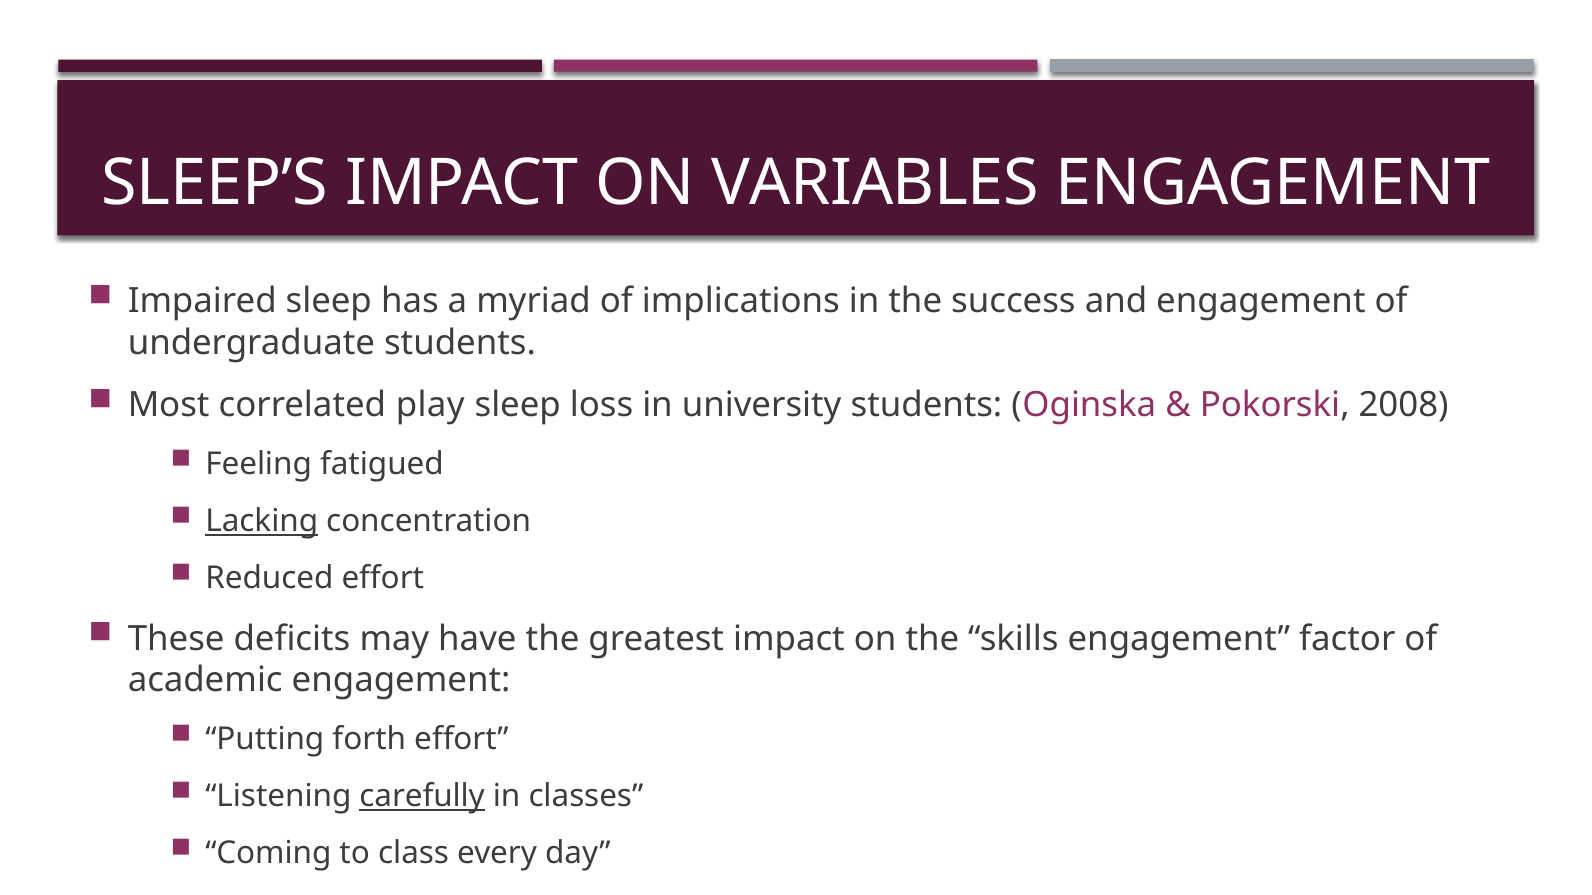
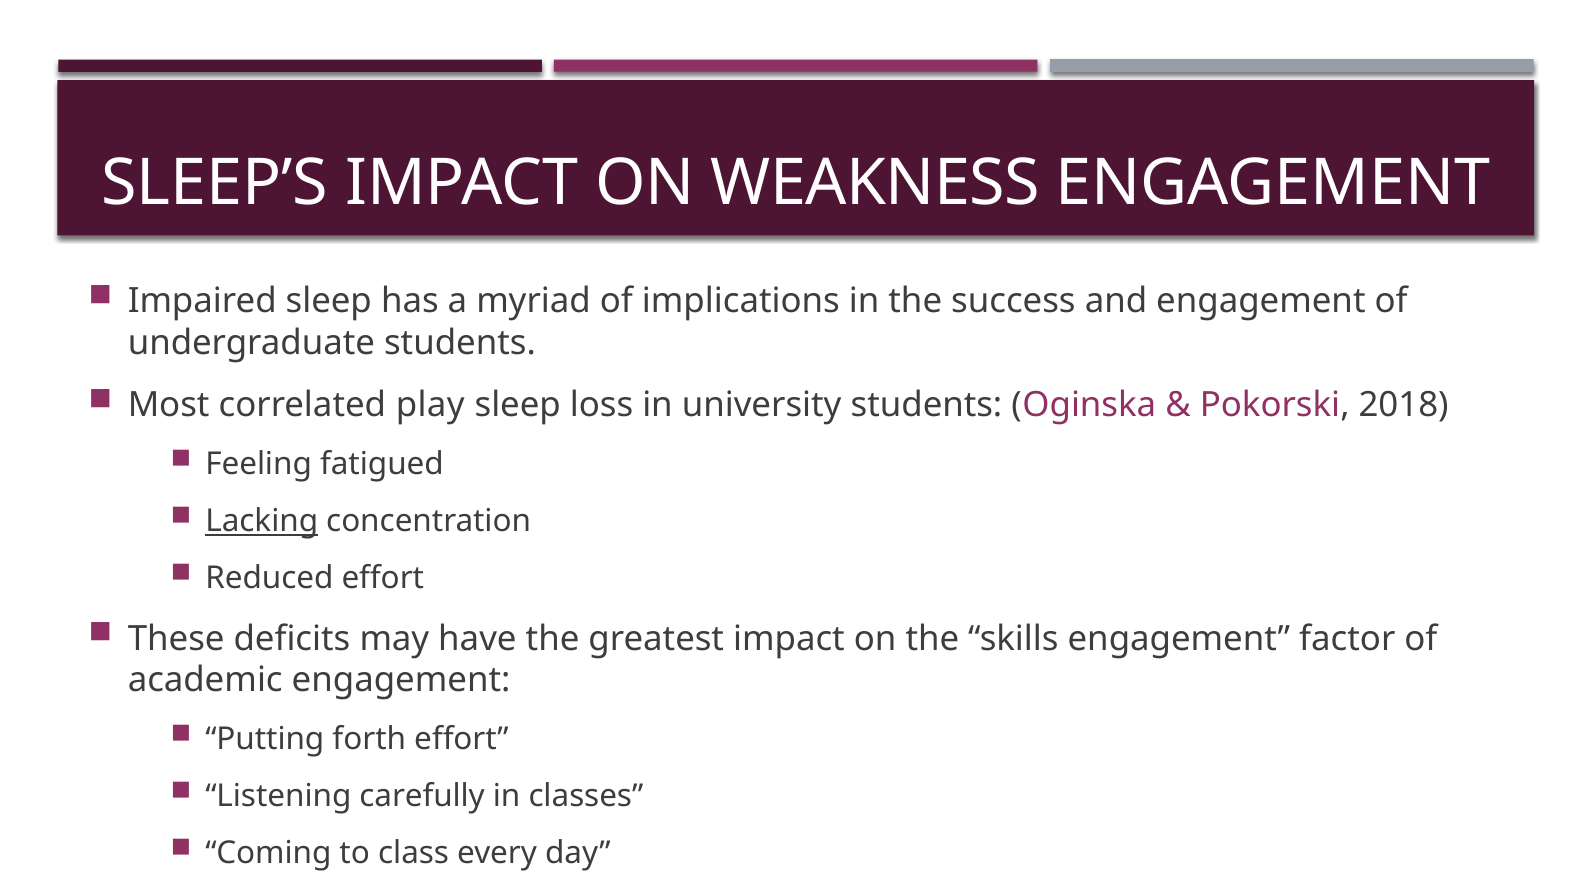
VARIABLES: VARIABLES -> WEAKNESS
2008: 2008 -> 2018
carefully underline: present -> none
